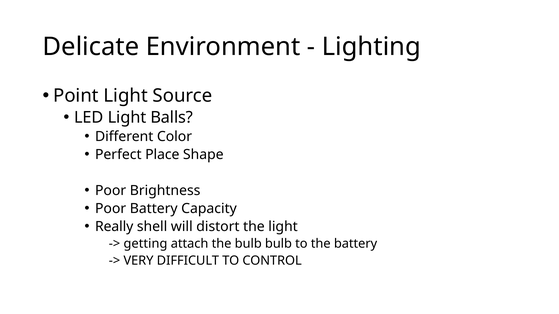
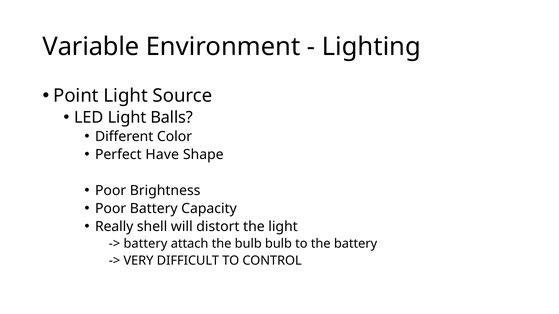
Delicate: Delicate -> Variable
Place: Place -> Have
getting at (145, 244): getting -> battery
